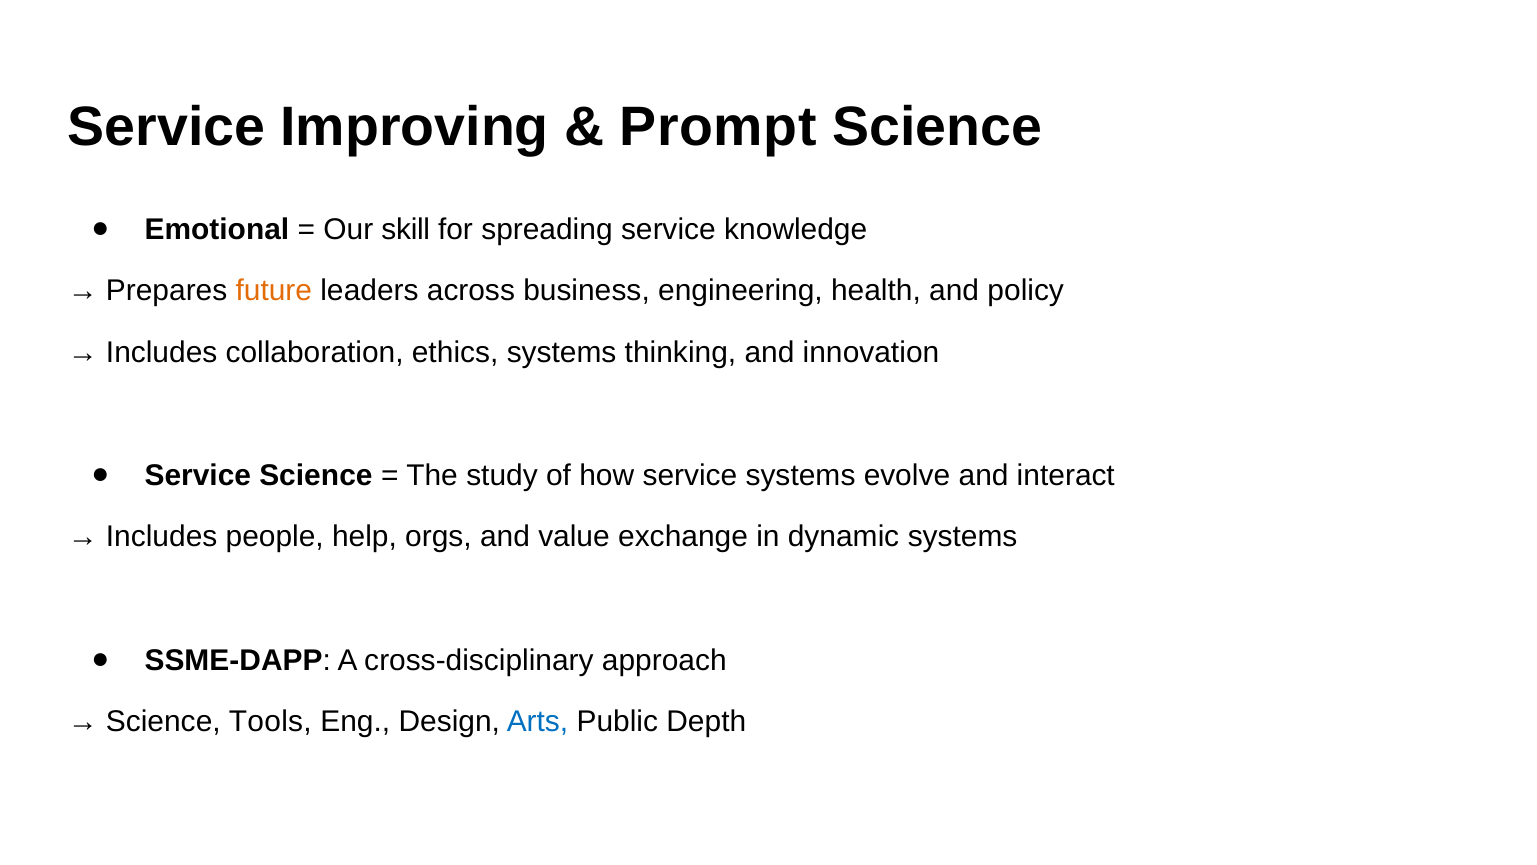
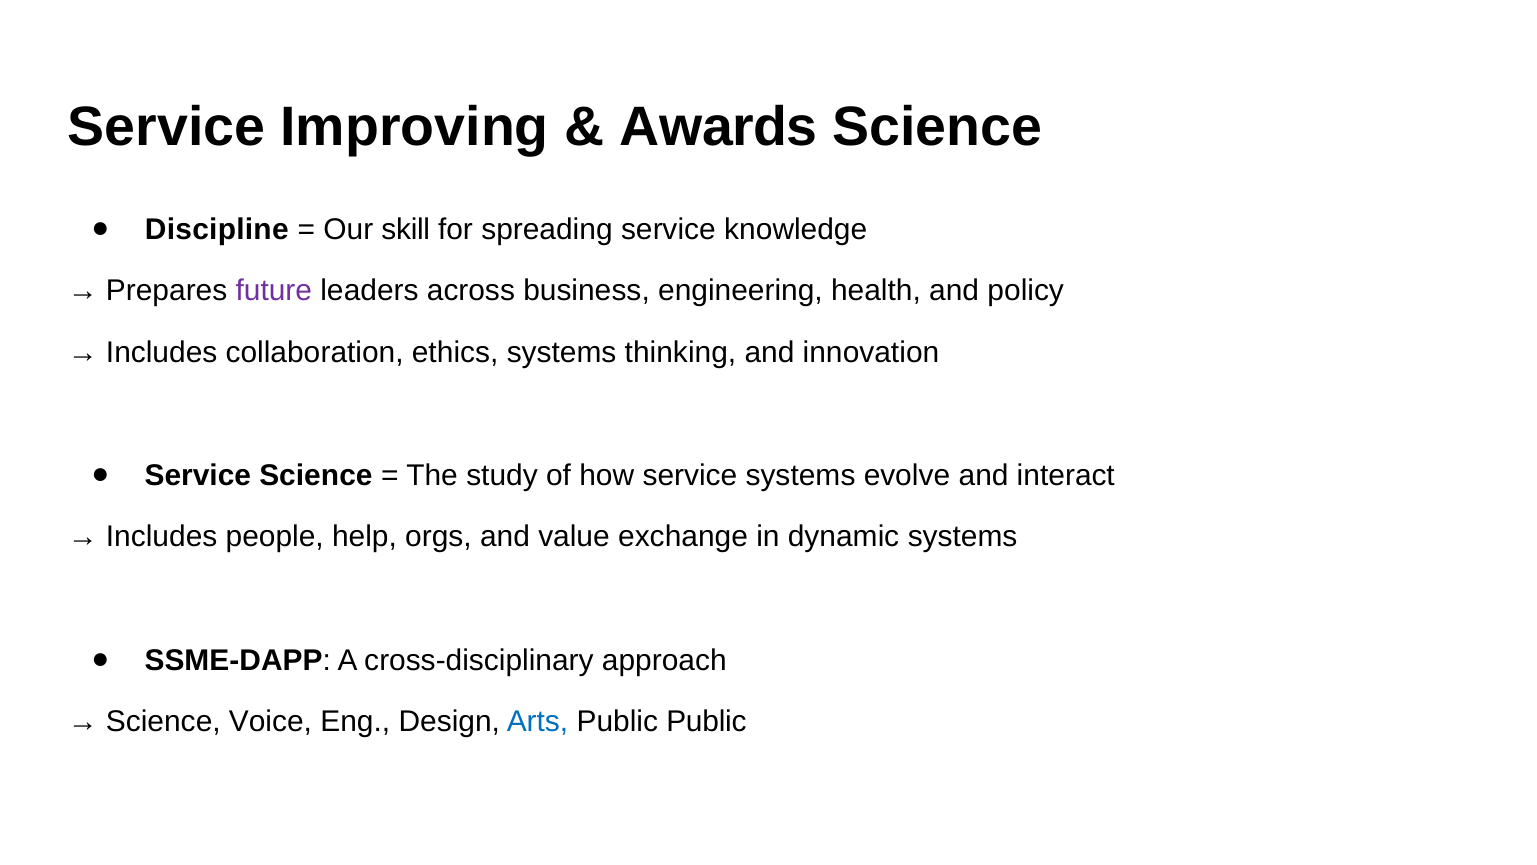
Prompt: Prompt -> Awards
Emotional: Emotional -> Discipline
future colour: orange -> purple
Tools: Tools -> Voice
Public Depth: Depth -> Public
